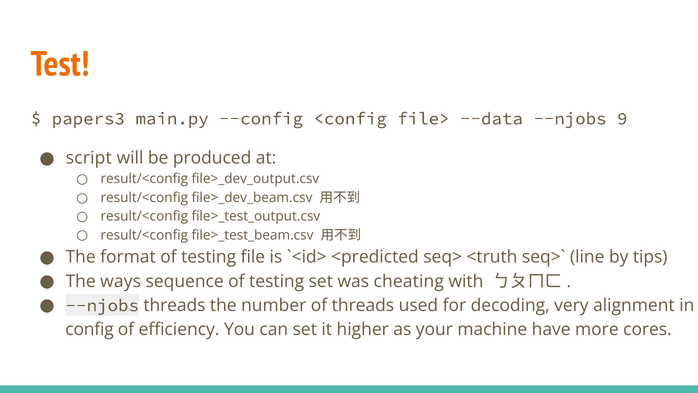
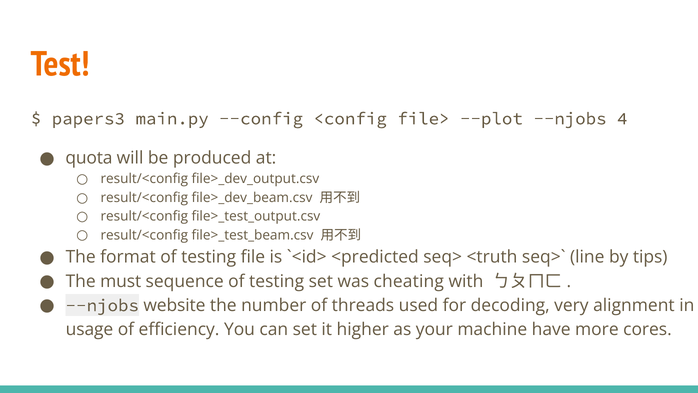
--data: --data -> --plot
9: 9 -> 4
script: script -> quota
ways: ways -> must
--njobs threads: threads -> website
config: config -> usage
